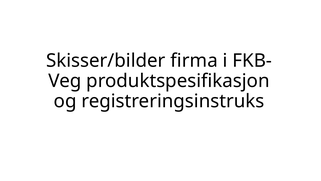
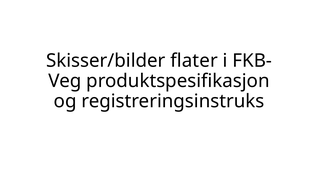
firma: firma -> flater
